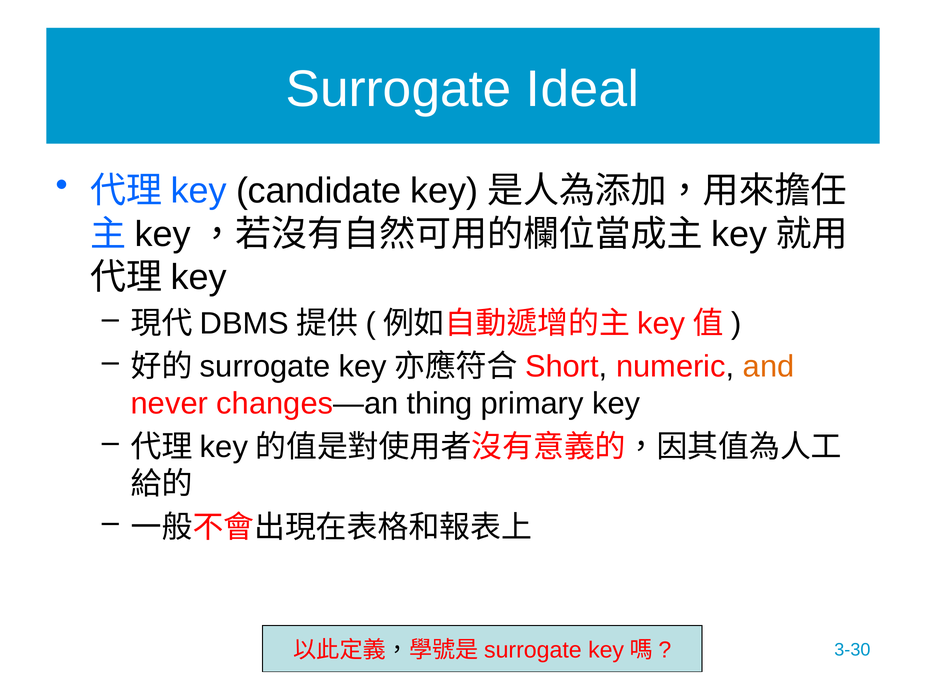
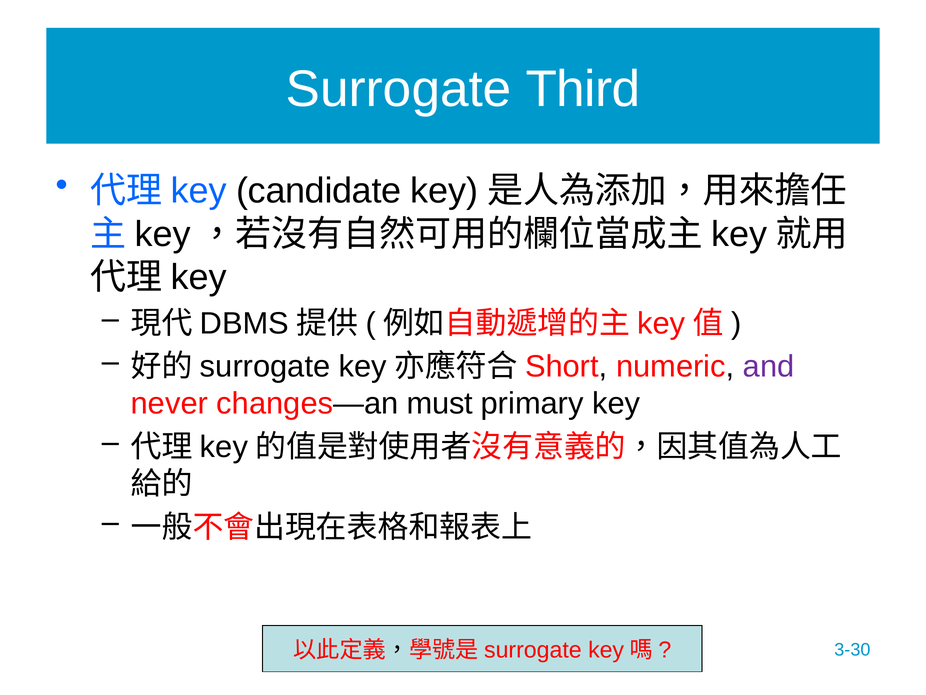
Ideal: Ideal -> Third
and colour: orange -> purple
thing: thing -> must
